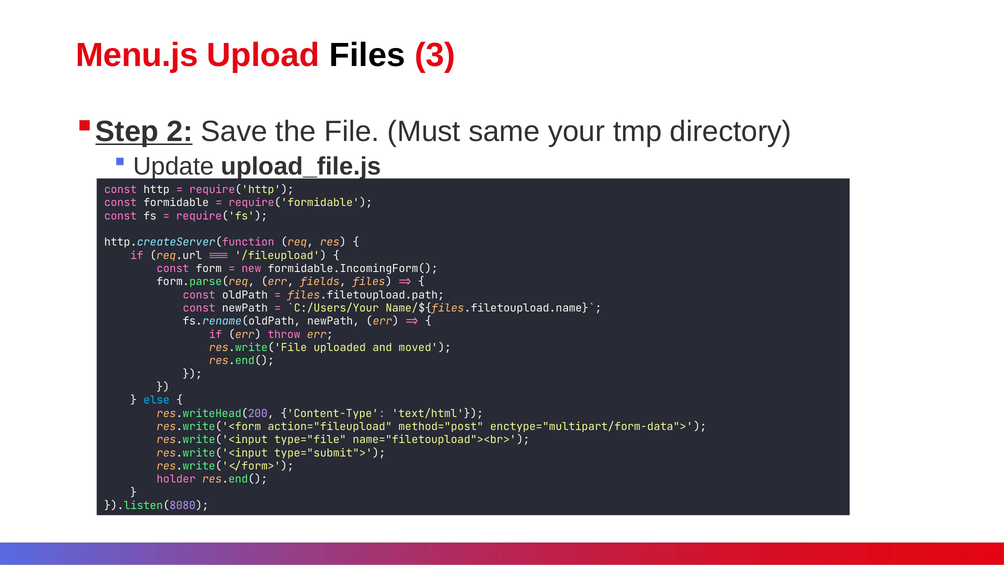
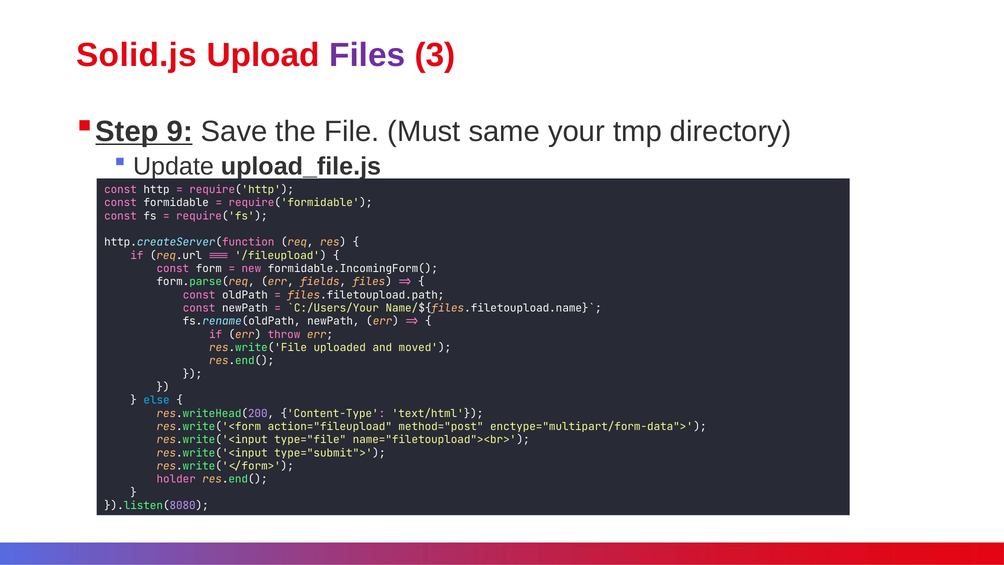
Menu.js: Menu.js -> Solid.js
Files at (367, 55) colour: black -> purple
2: 2 -> 9
